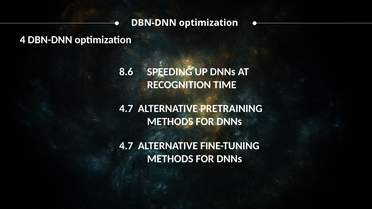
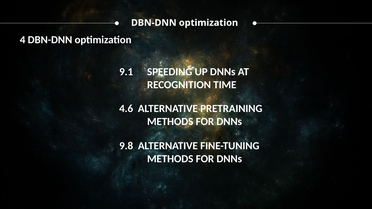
8.6: 8.6 -> 9.1
4.7 at (126, 109): 4.7 -> 4.6
4.7 at (126, 146): 4.7 -> 9.8
